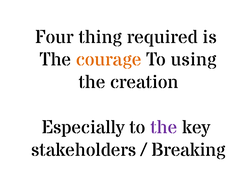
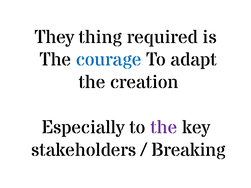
Four: Four -> They
courage colour: orange -> blue
using: using -> adapt
